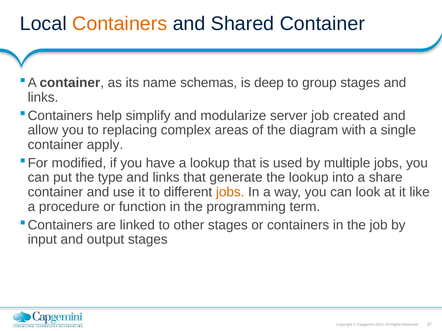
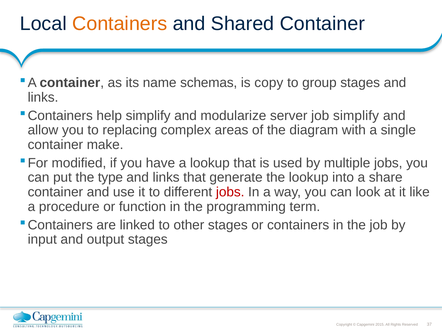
deep: deep -> copy
job created: created -> simplify
apply: apply -> make
jobs at (230, 192) colour: orange -> red
